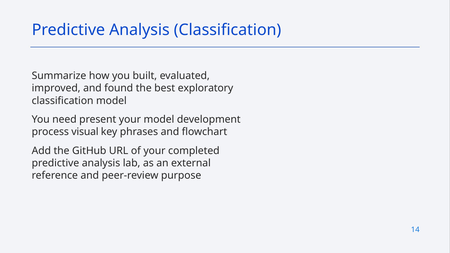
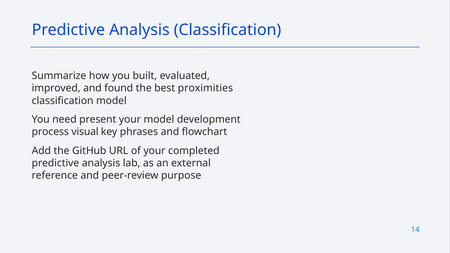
exploratory: exploratory -> proximities
